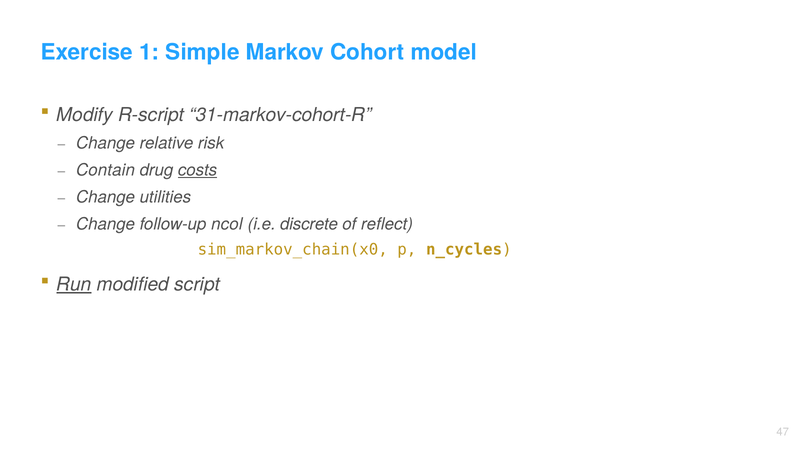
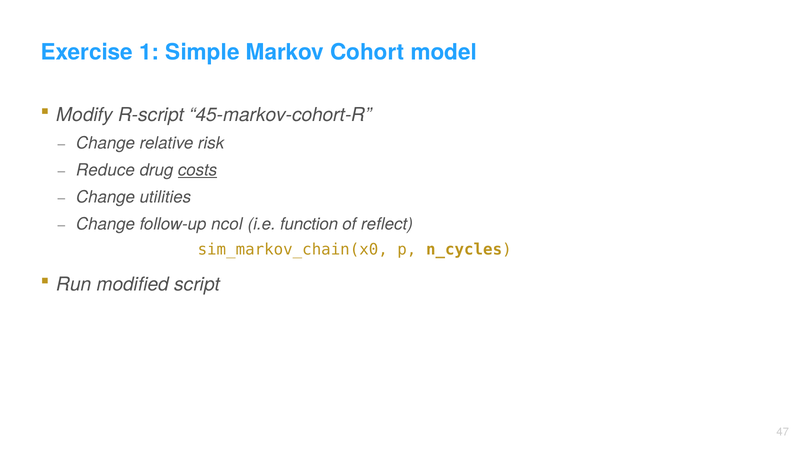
31-markov-cohort-R: 31-markov-cohort-R -> 45-markov-cohort-R
Contain: Contain -> Reduce
discrete: discrete -> function
Run underline: present -> none
